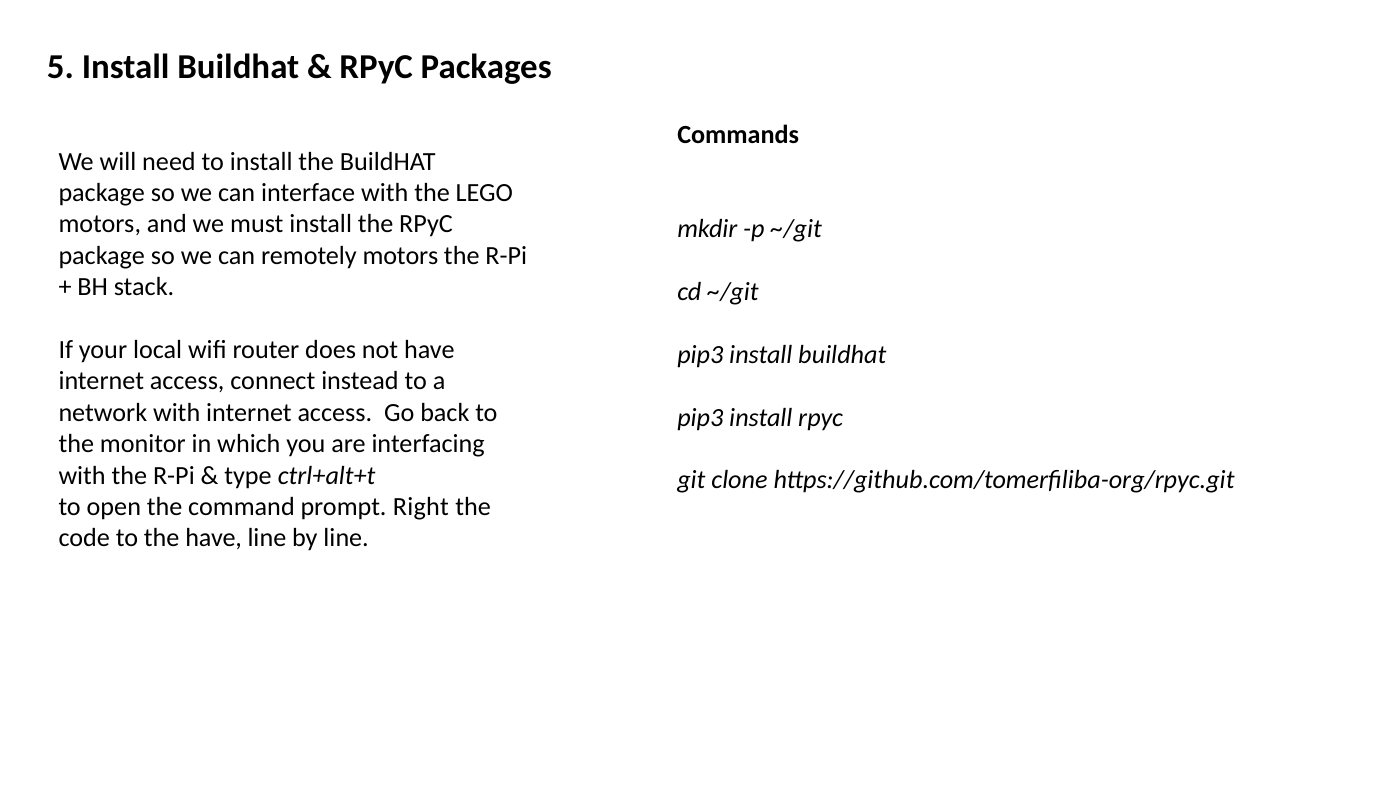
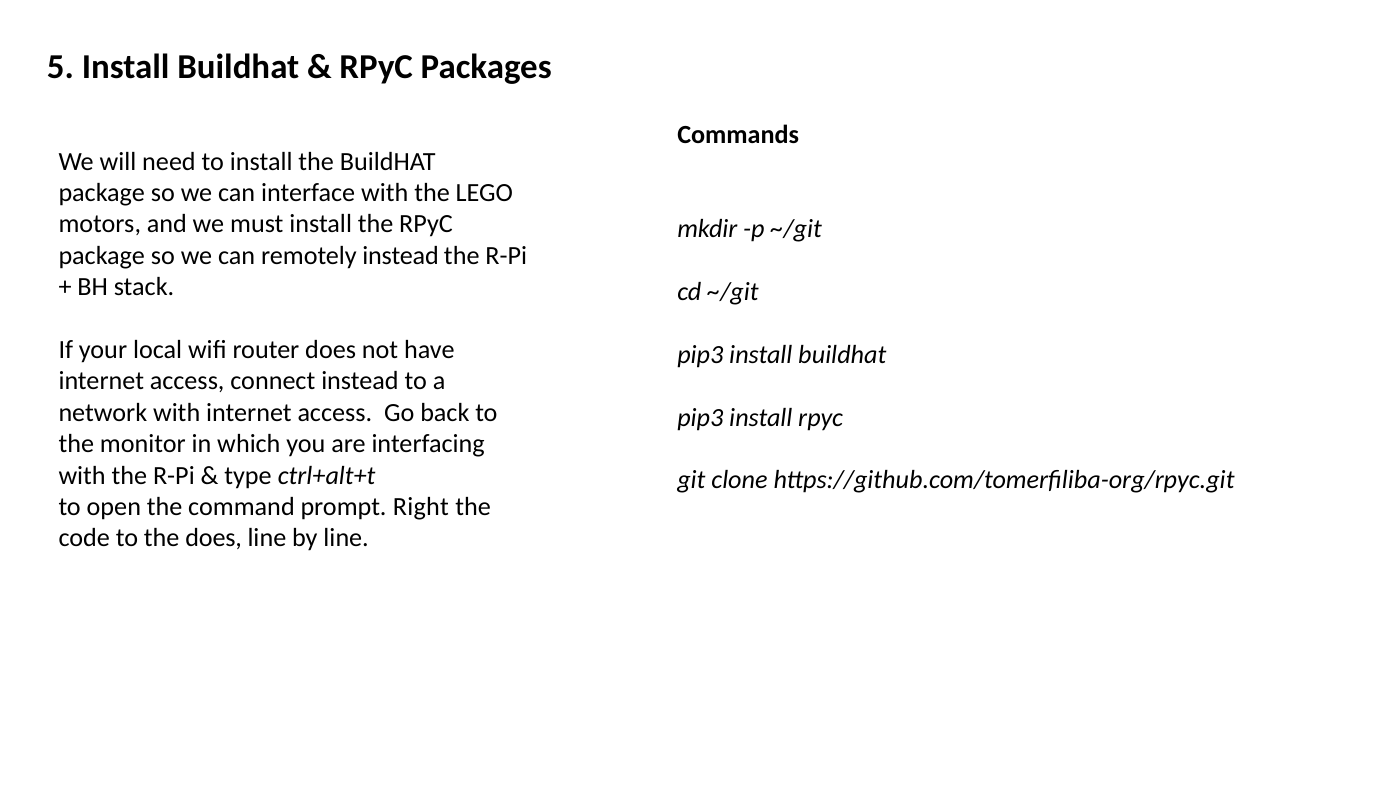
remotely motors: motors -> instead
the have: have -> does
